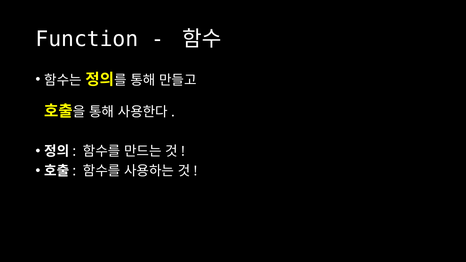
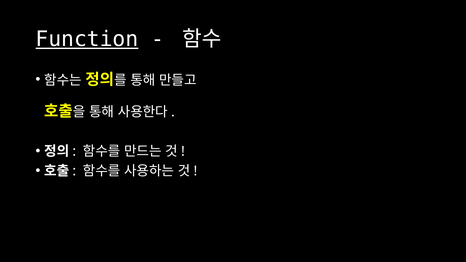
Function underline: none -> present
